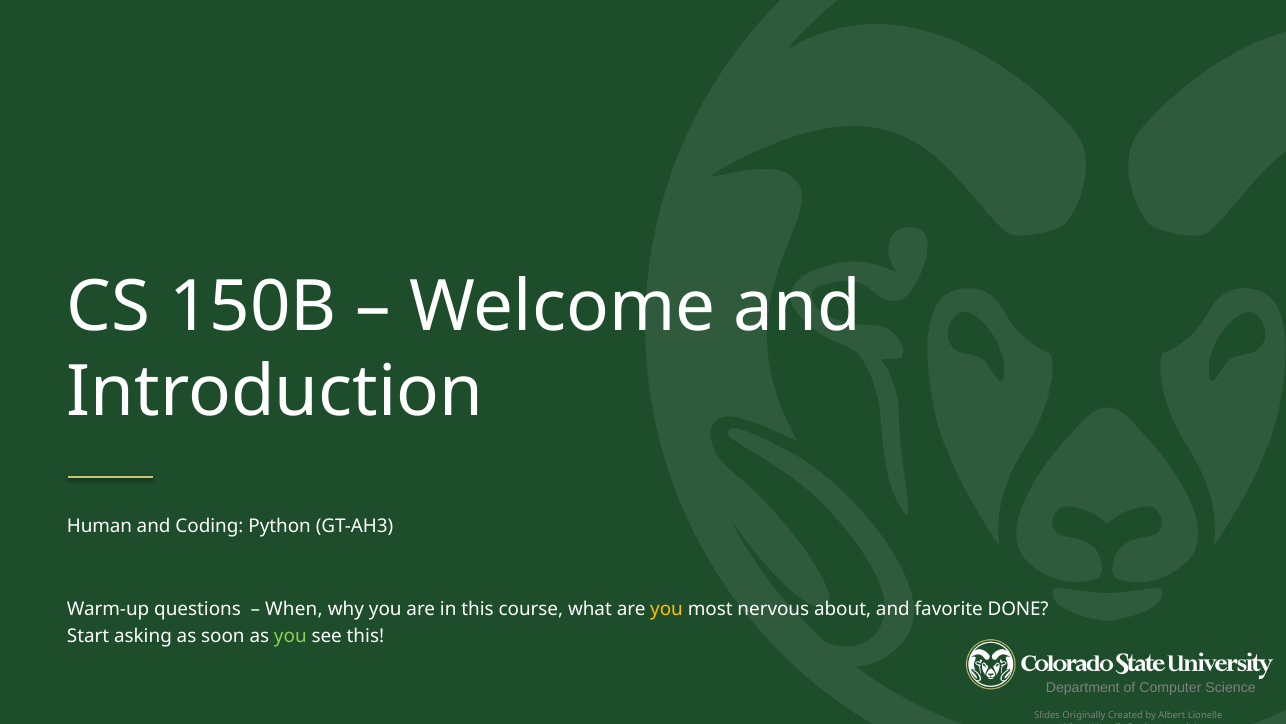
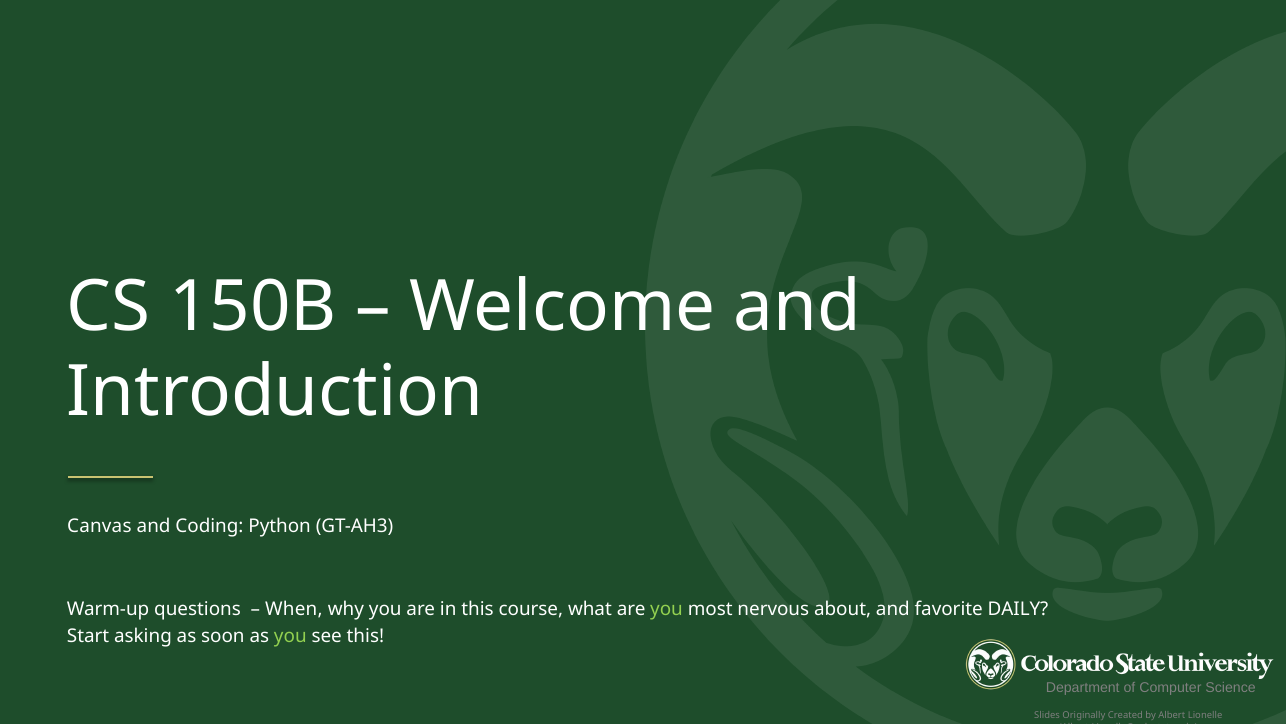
Human: Human -> Canvas
you at (667, 608) colour: yellow -> light green
DONE: DONE -> DAILY
